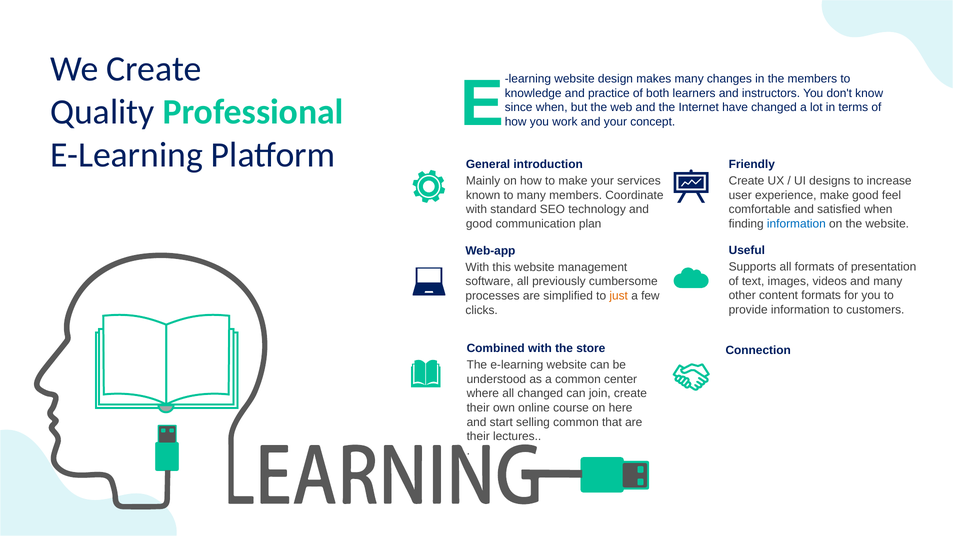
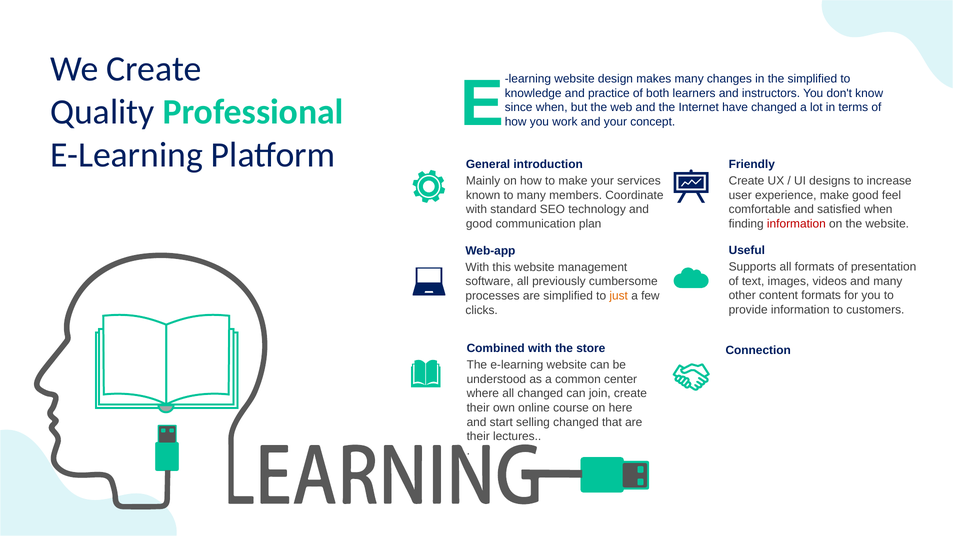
the members: members -> simplified
information at (796, 224) colour: blue -> red
selling common: common -> changed
